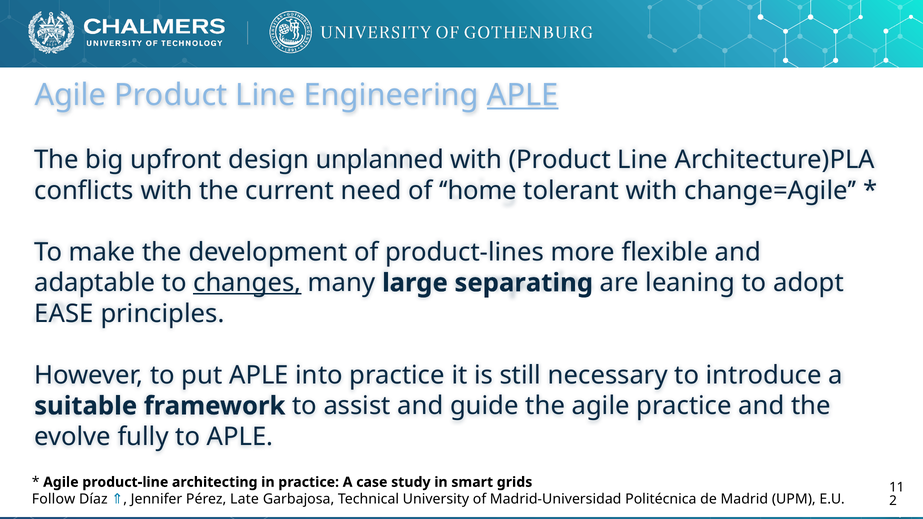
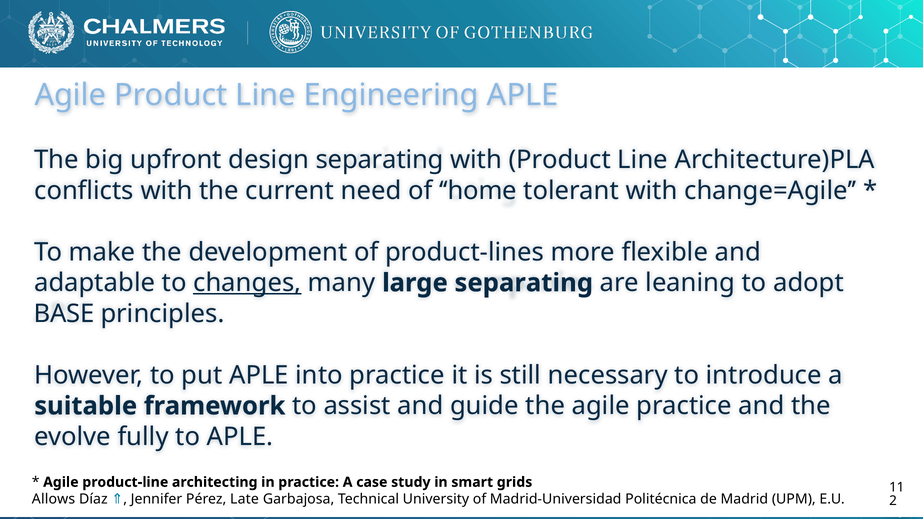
APLE at (523, 95) underline: present -> none
design unplanned: unplanned -> separating
EASE: EASE -> BASE
Follow: Follow -> Allows
